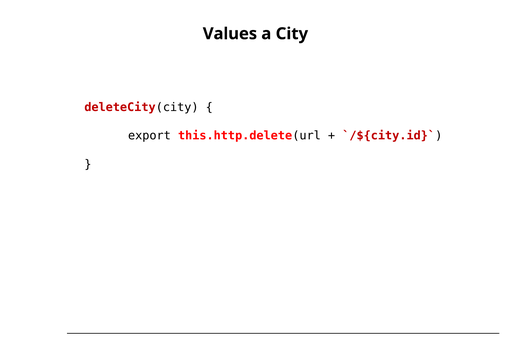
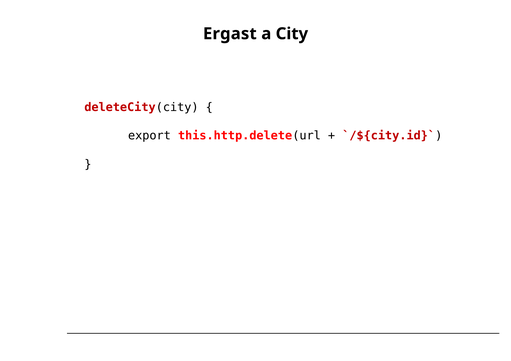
Values: Values -> Ergast
